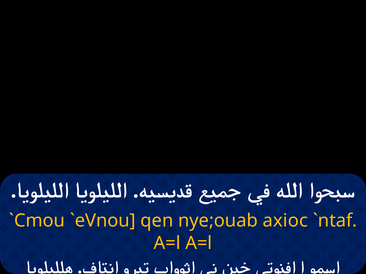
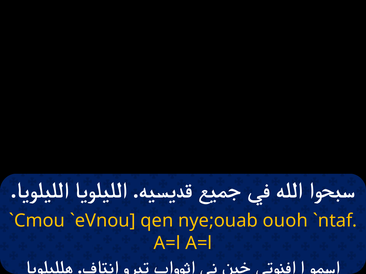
axioc: axioc -> ouoh
